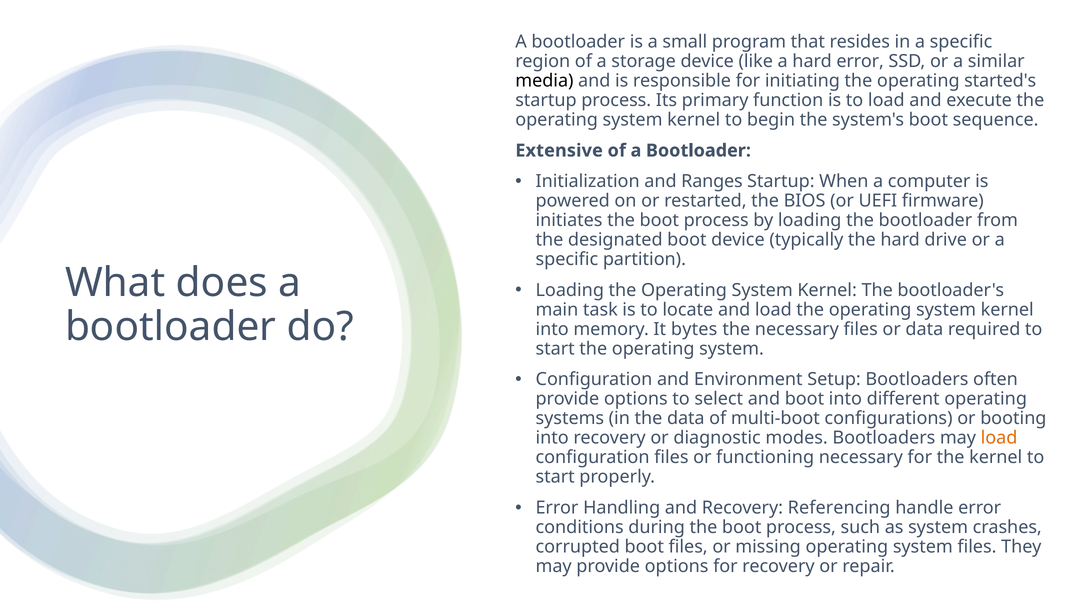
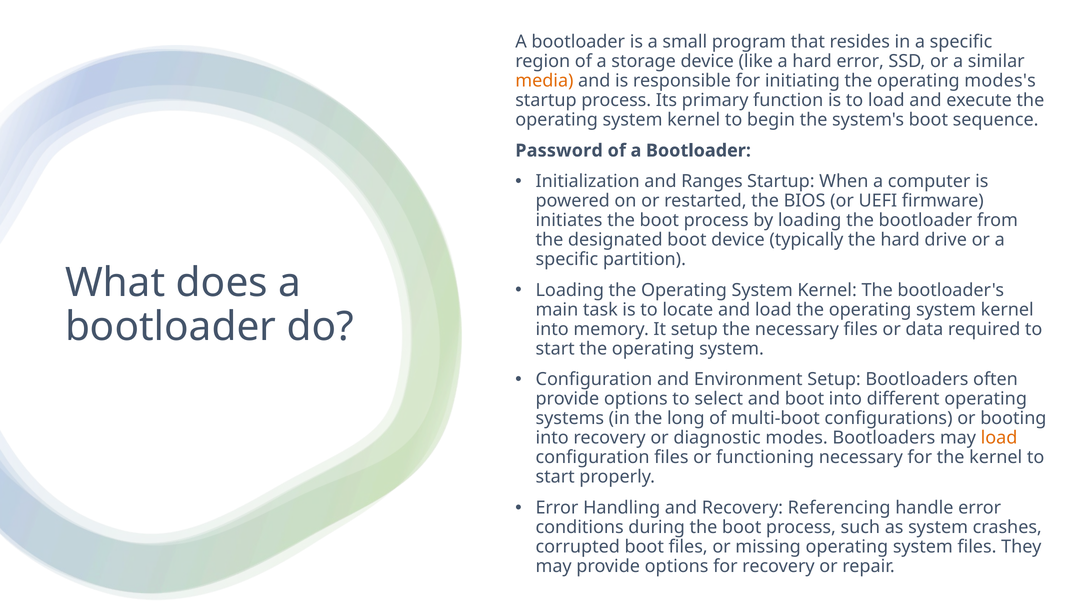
media colour: black -> orange
started's: started's -> modes's
Extensive: Extensive -> Password
It bytes: bytes -> setup
the data: data -> long
